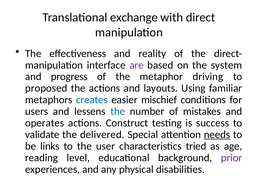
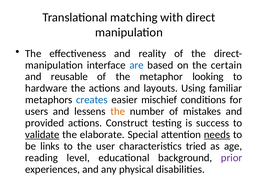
exchange: exchange -> matching
are colour: purple -> blue
system: system -> certain
progress: progress -> reusable
driving: driving -> looking
proposed: proposed -> hardware
the at (118, 112) colour: blue -> orange
operates: operates -> provided
validate underline: none -> present
delivered: delivered -> elaborate
